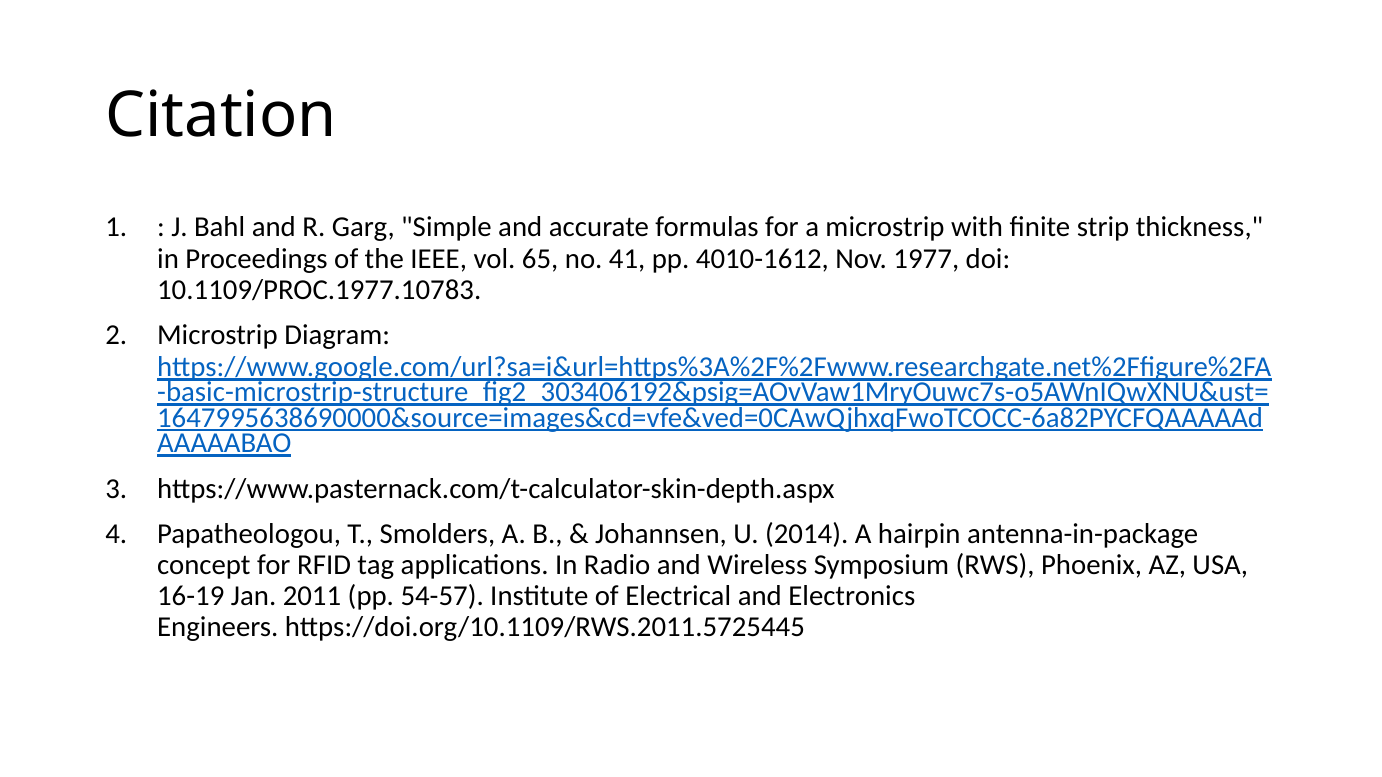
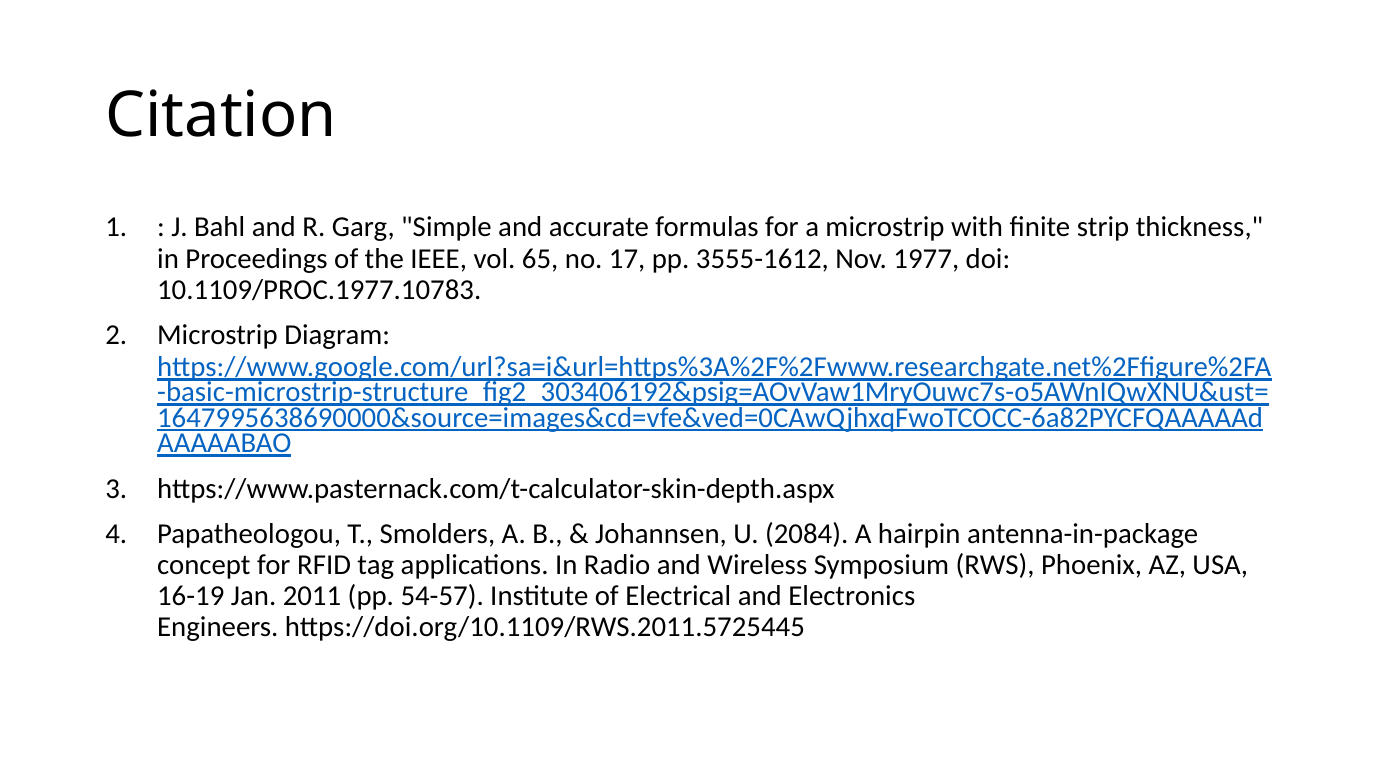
41: 41 -> 17
4010-1612: 4010-1612 -> 3555-1612
2014: 2014 -> 2084
